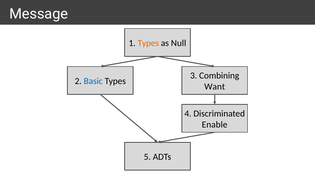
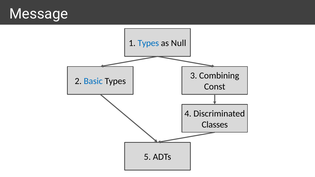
Types at (148, 43) colour: orange -> blue
Want: Want -> Const
Enable: Enable -> Classes
